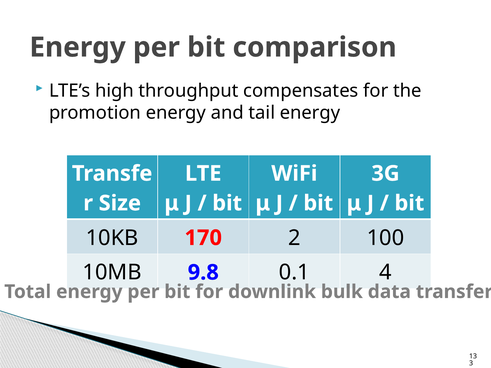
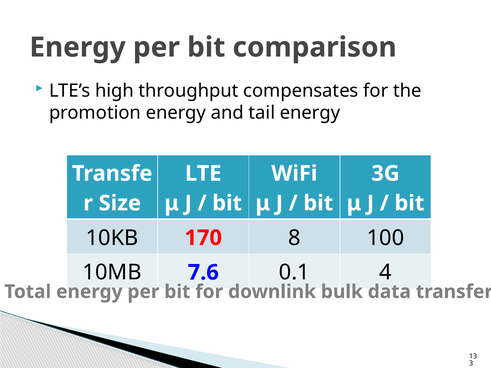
2: 2 -> 8
9.8: 9.8 -> 7.6
